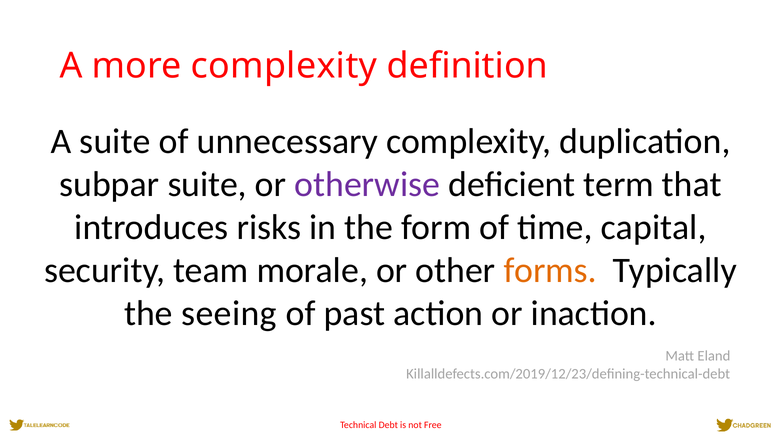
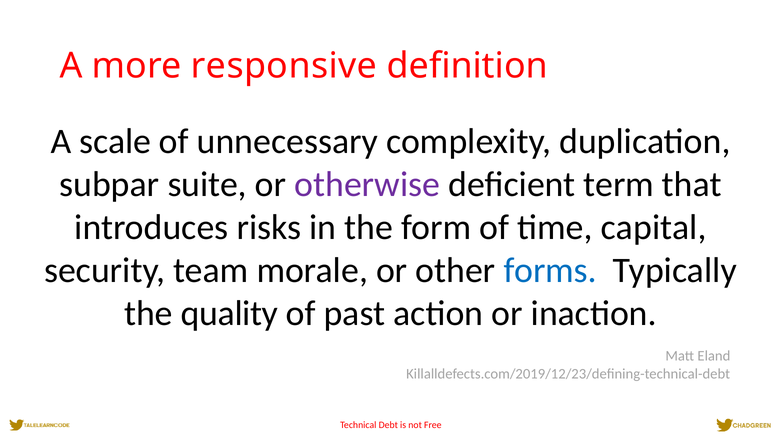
more complexity: complexity -> responsive
A suite: suite -> scale
forms colour: orange -> blue
seeing: seeing -> quality
